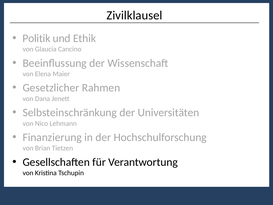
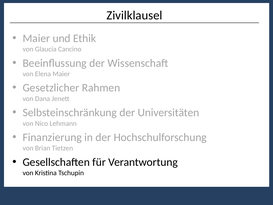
Politik at (36, 38): Politik -> Maier
